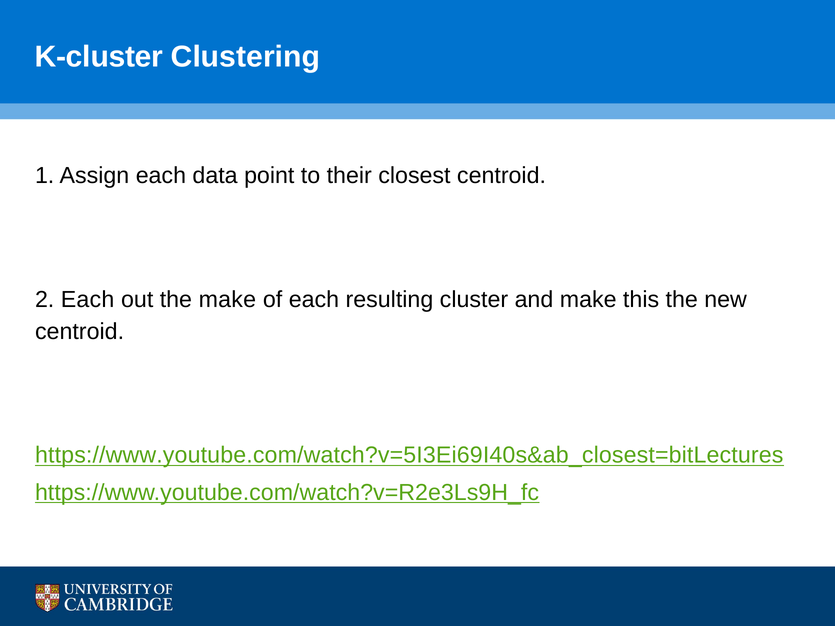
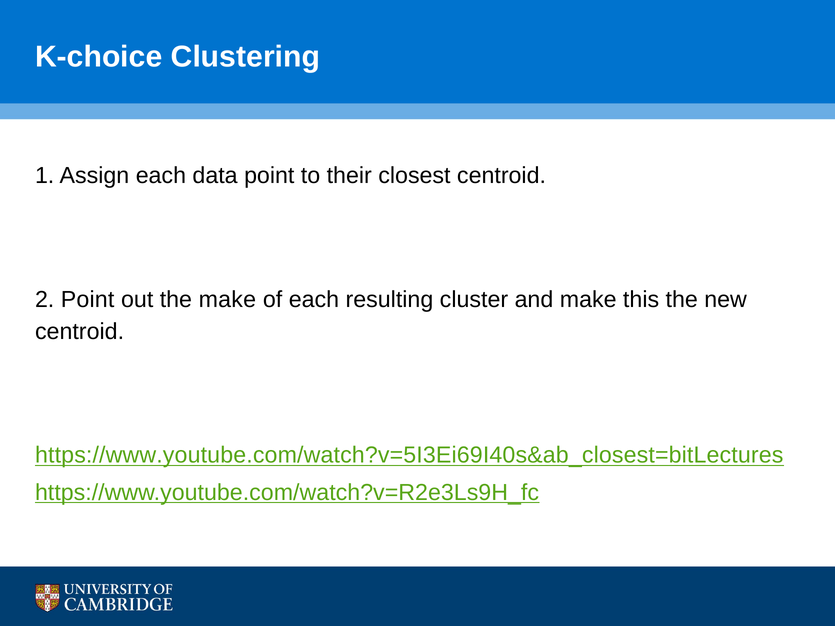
K-cluster: K-cluster -> K-choice
2 Each: Each -> Point
